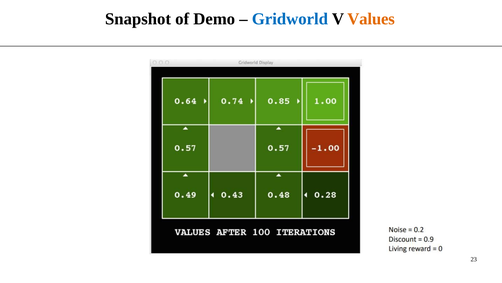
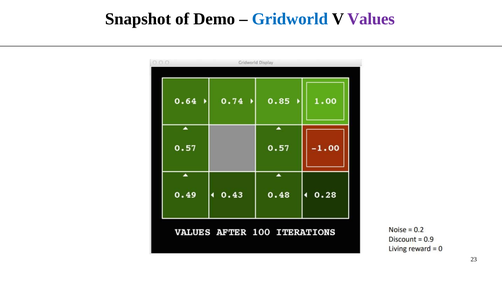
Values colour: orange -> purple
